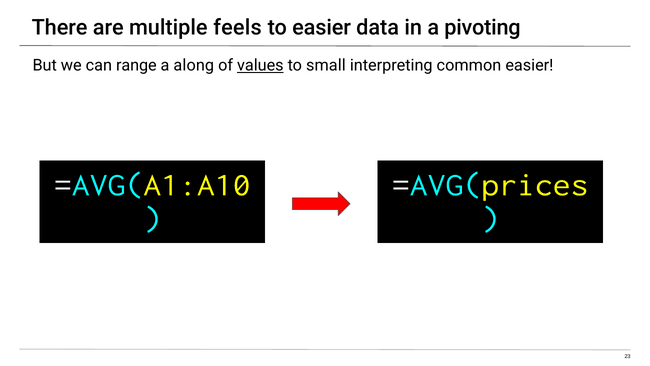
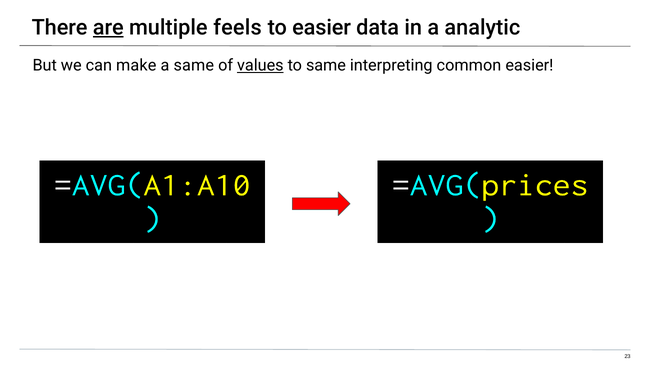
are underline: none -> present
pivoting: pivoting -> analytic
range: range -> make
a along: along -> same
to small: small -> same
